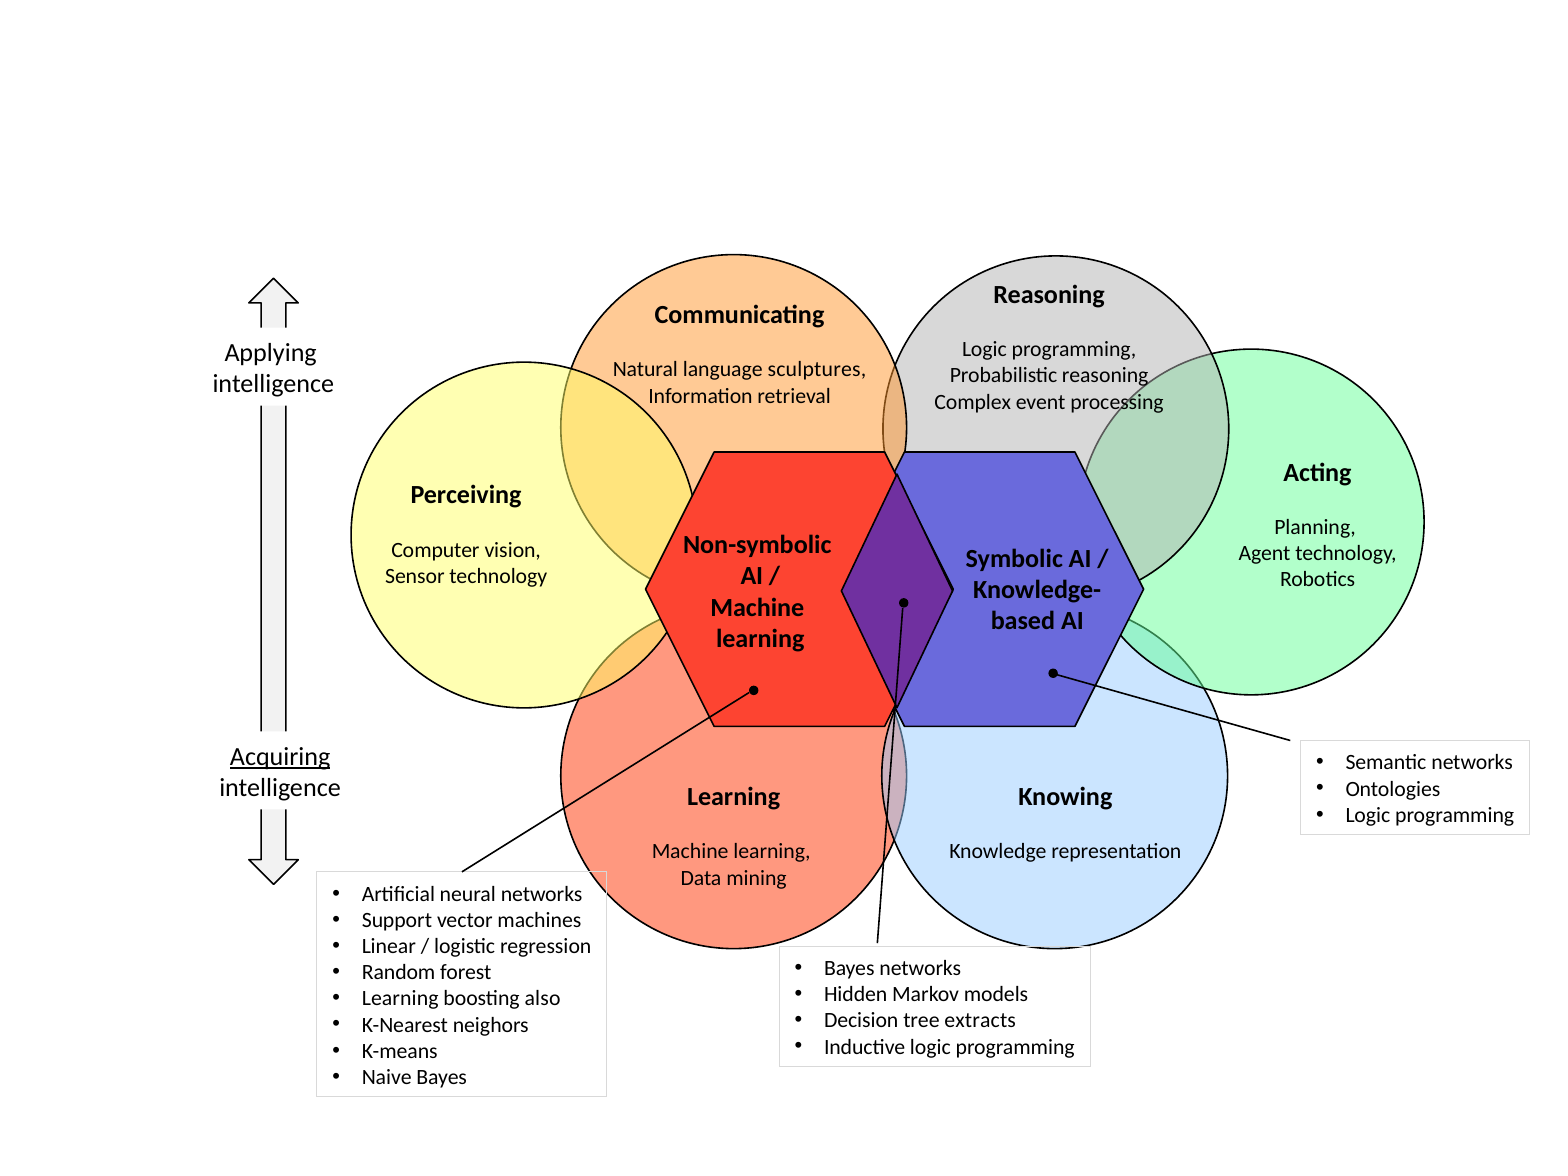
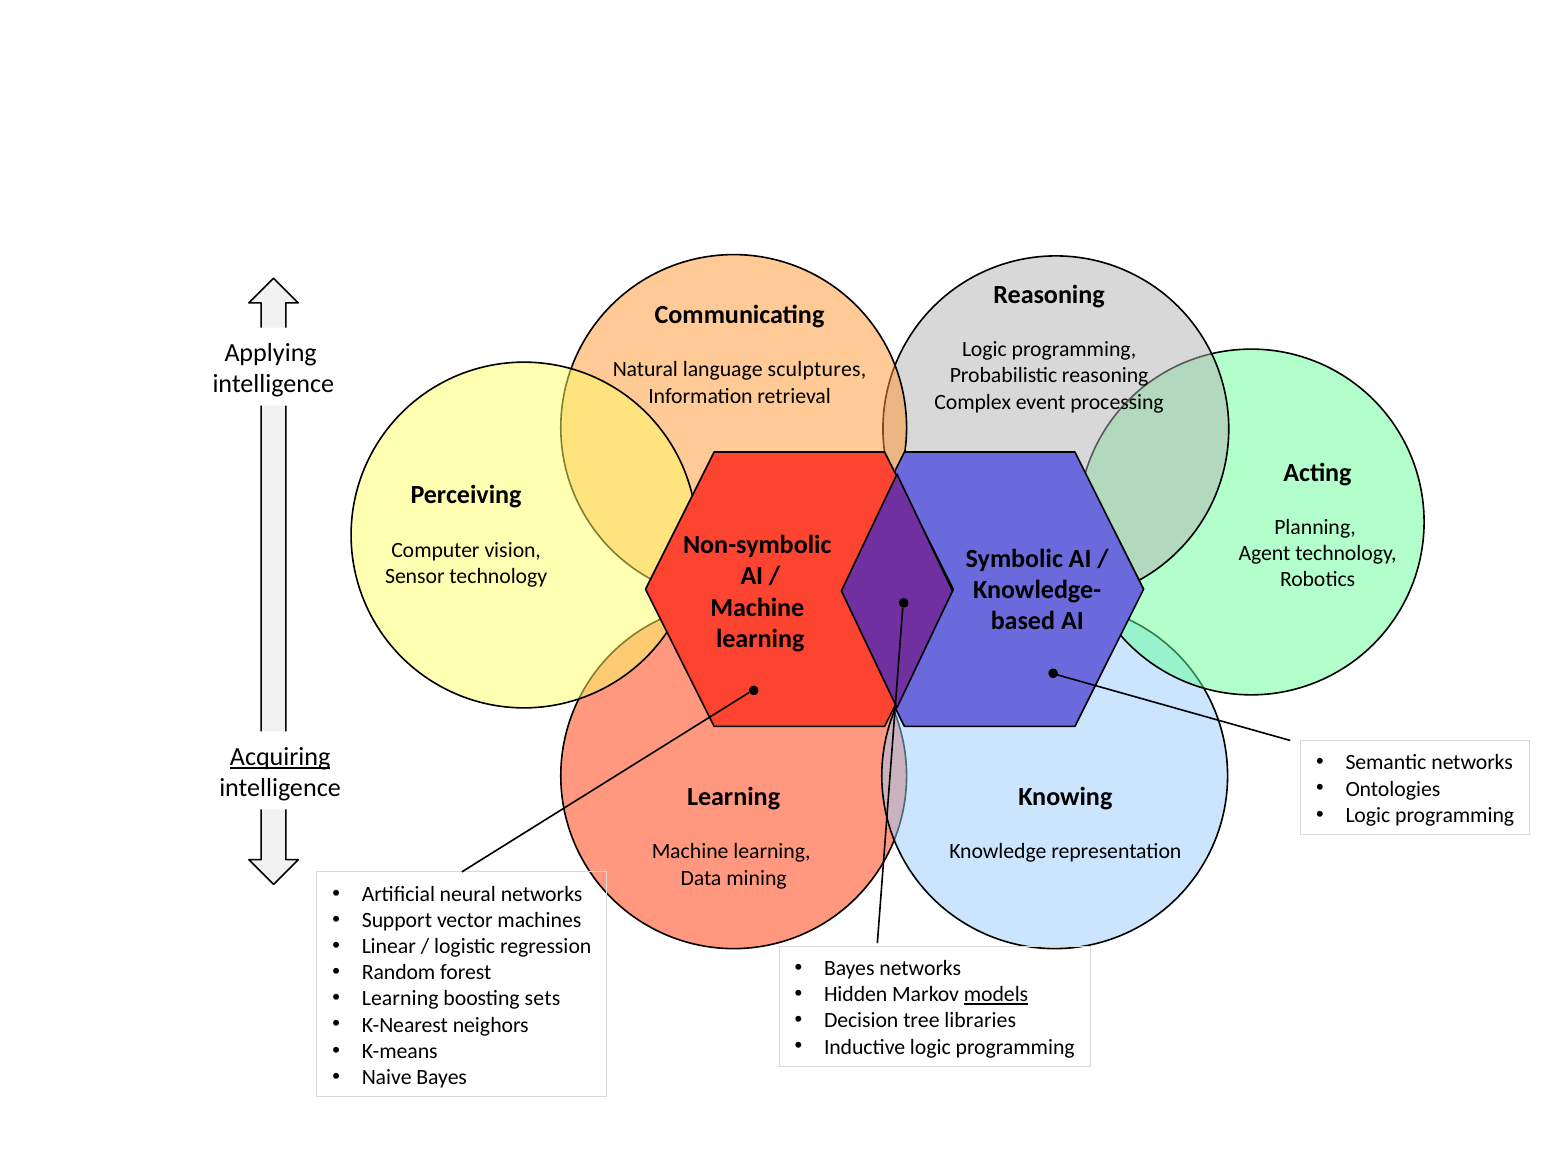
models underline: none -> present
also: also -> sets
extracts: extracts -> libraries
